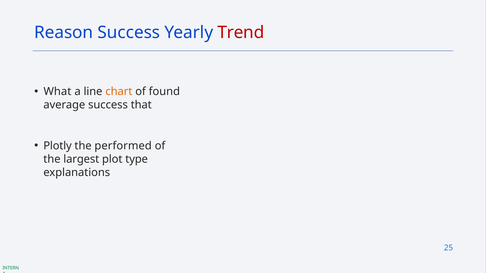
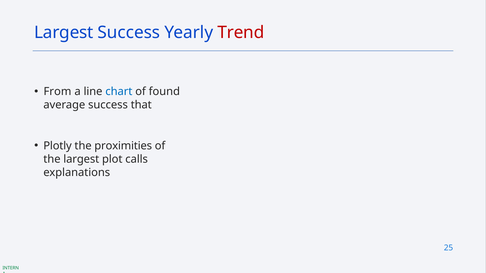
Reason at (64, 32): Reason -> Largest
What: What -> From
chart colour: orange -> blue
performed: performed -> proximities
type: type -> calls
